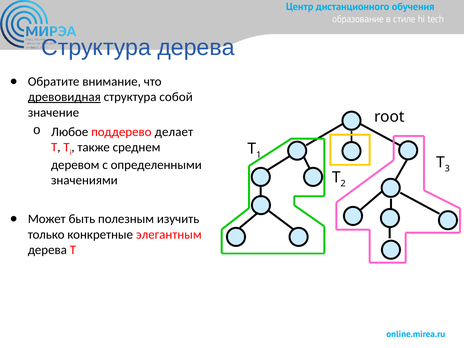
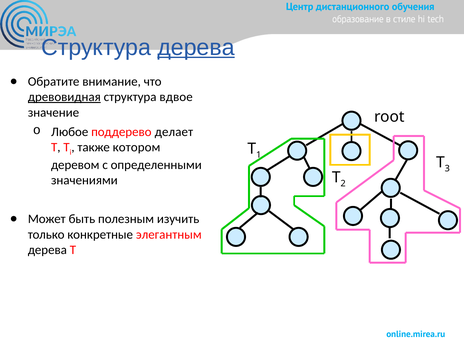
дерева at (196, 47) underline: none -> present
собой: собой -> вдвое
среднем: среднем -> котором
